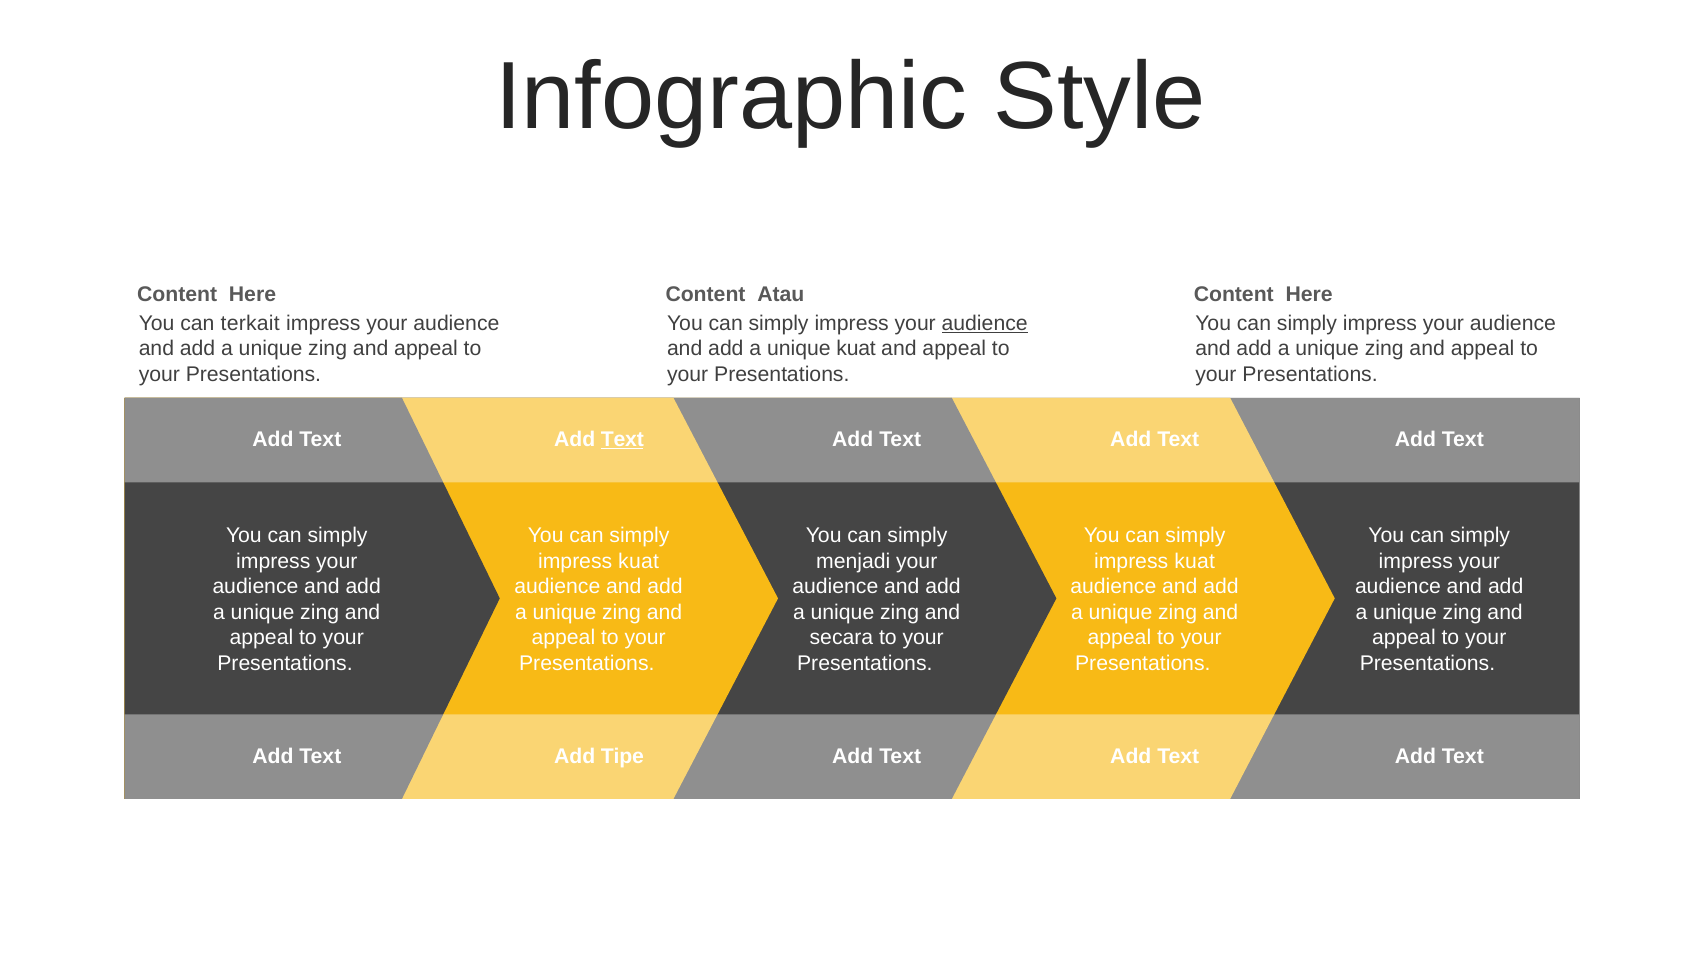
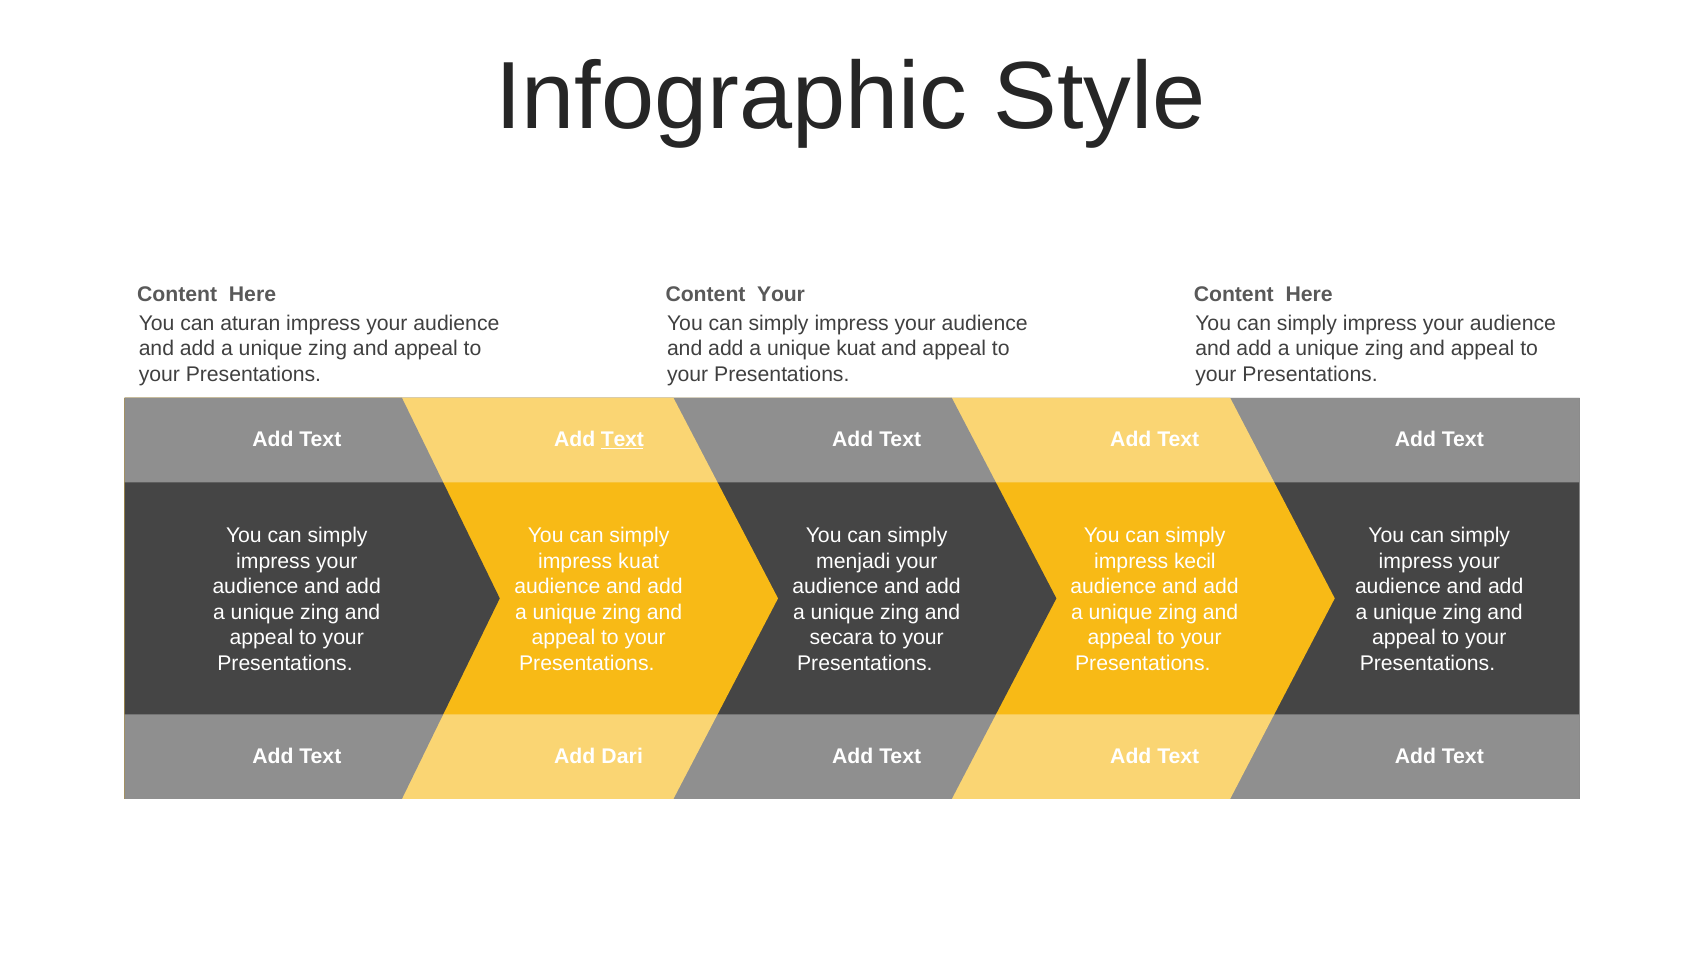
Content Atau: Atau -> Your
terkait: terkait -> aturan
audience at (985, 324) underline: present -> none
kuat at (1195, 561): kuat -> kecil
Tipe: Tipe -> Dari
